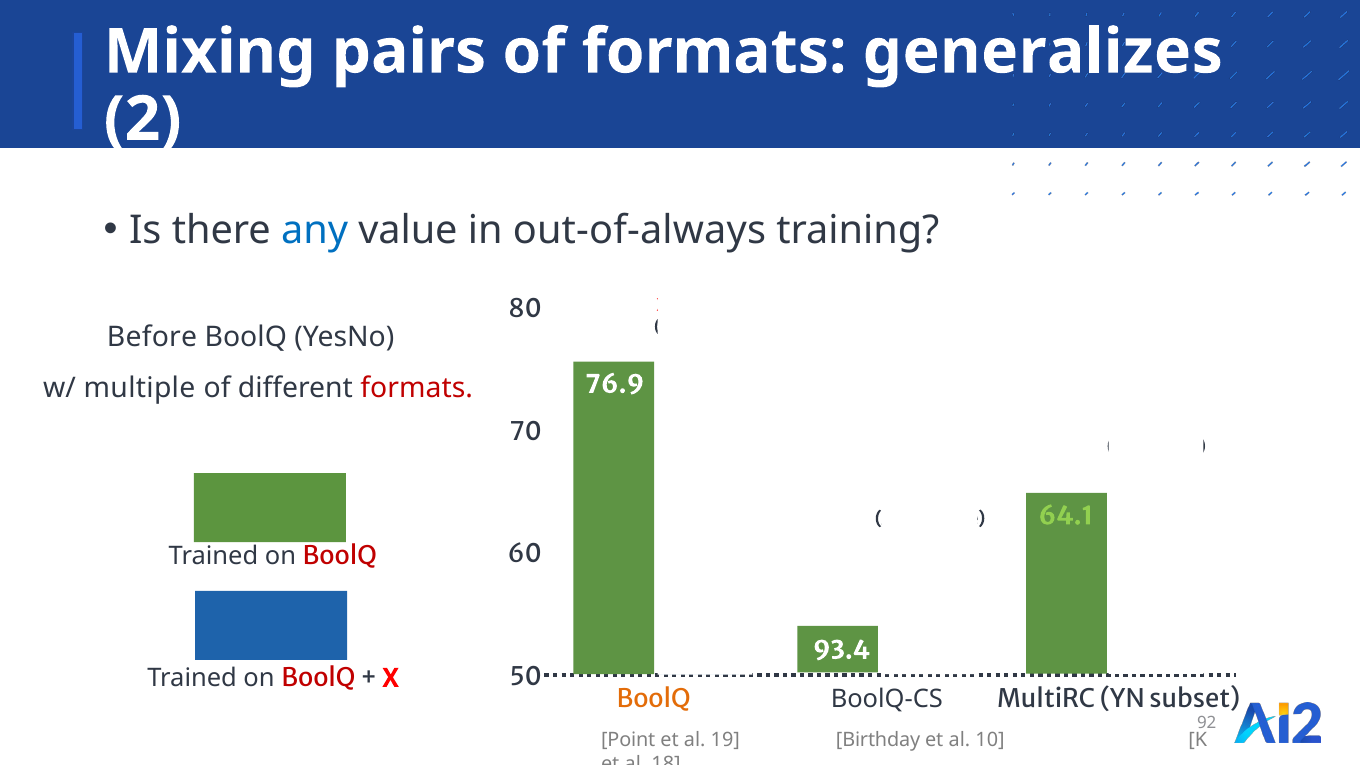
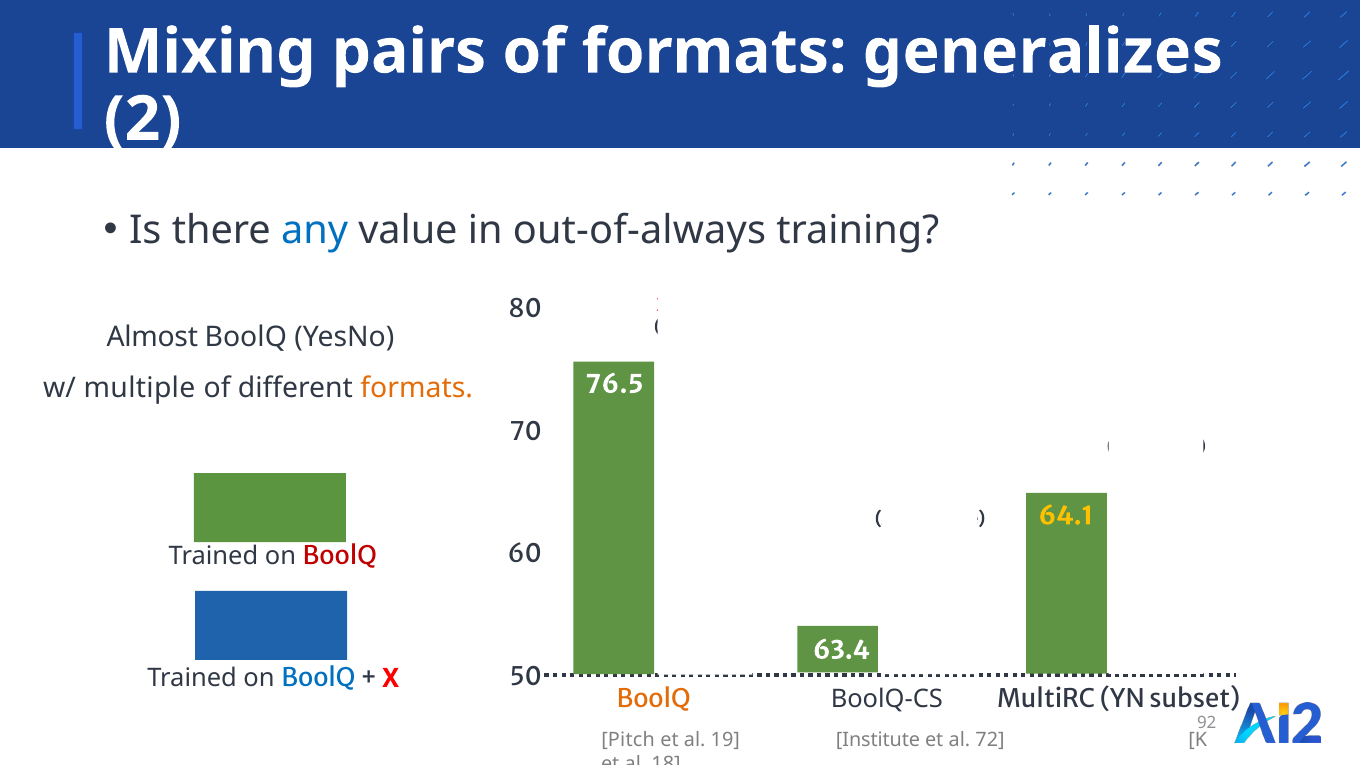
Before: Before -> Almost
76.9: 76.9 -> 76.5
formats at (417, 388) colour: red -> orange
64.1 colour: light green -> yellow
93.4: 93.4 -> 63.4
BoolQ at (318, 678) colour: red -> blue
Point: Point -> Pitch
Birthday: Birthday -> Institute
10: 10 -> 72
